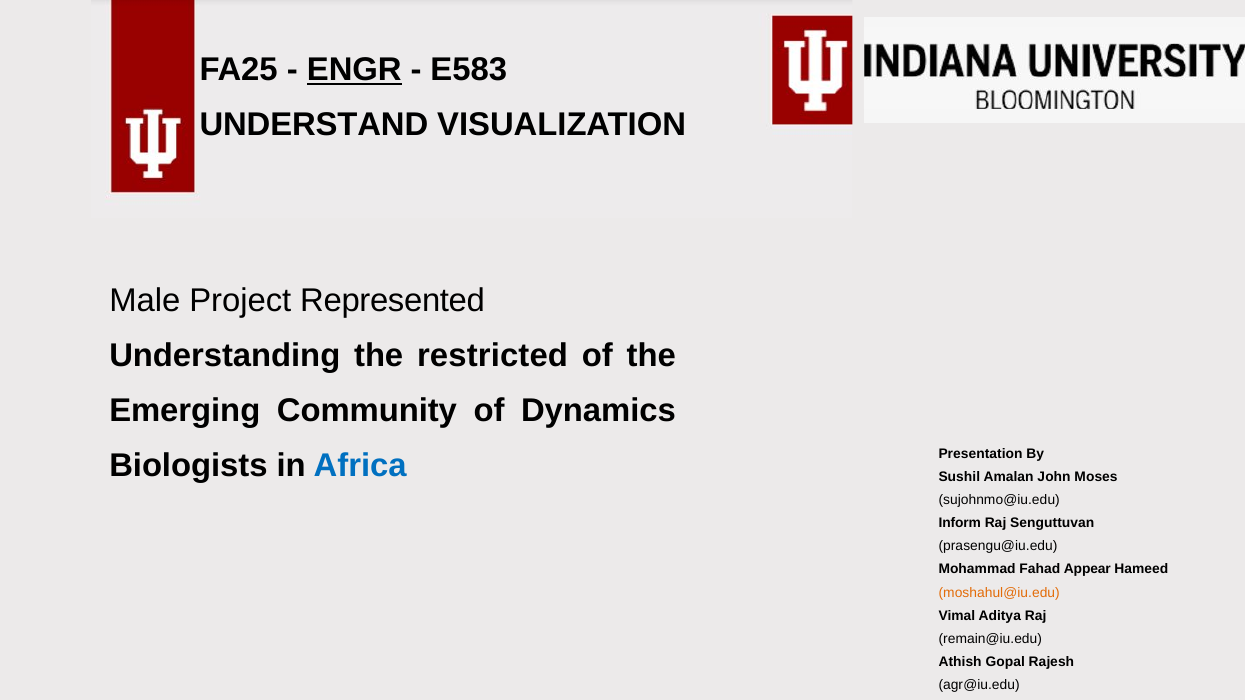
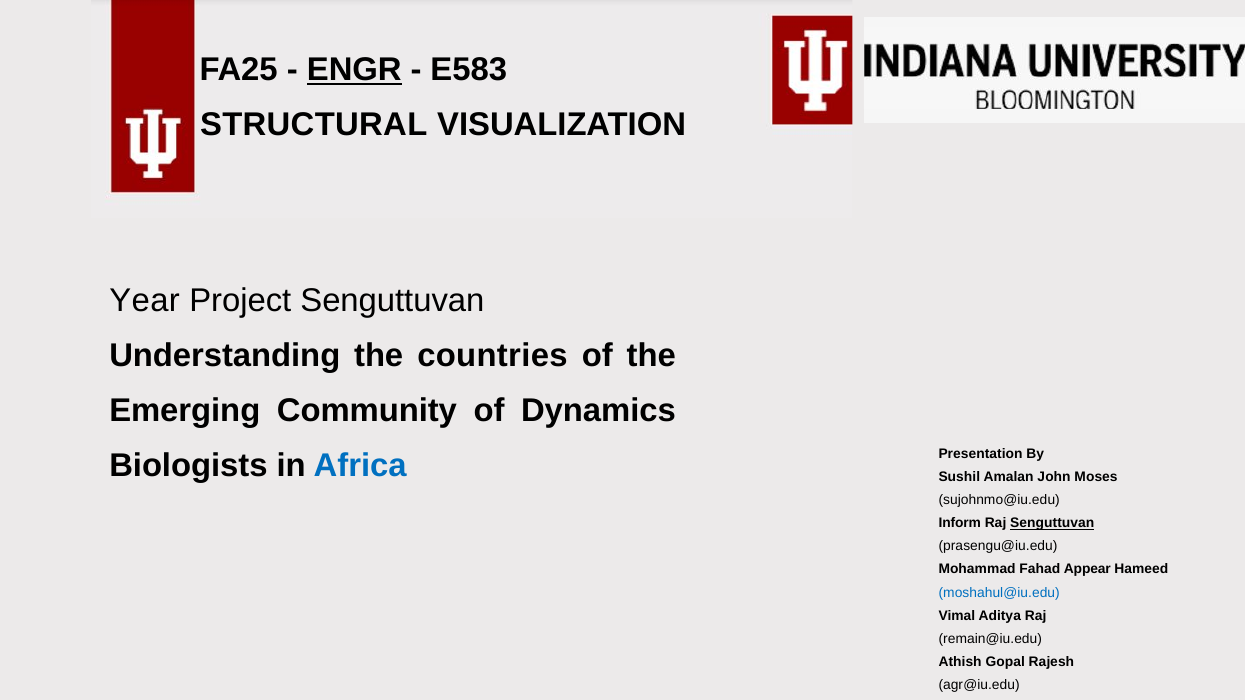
UNDERSTAND: UNDERSTAND -> STRUCTURAL
Male: Male -> Year
Project Represented: Represented -> Senguttuvan
restricted: restricted -> countries
Senguttuvan at (1052, 523) underline: none -> present
moshahul@iu.edu colour: orange -> blue
